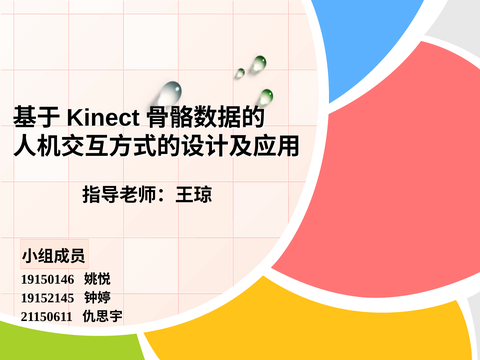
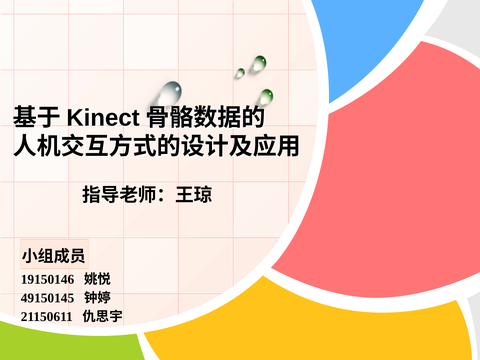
19152145: 19152145 -> 49150145
